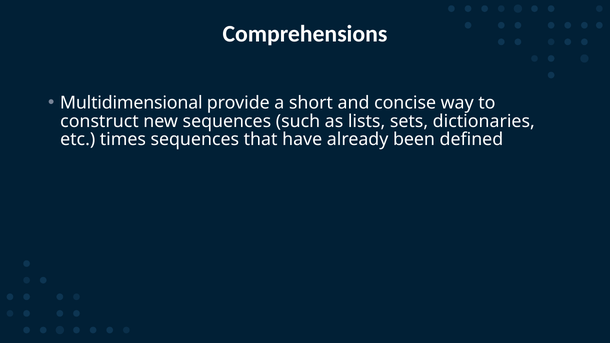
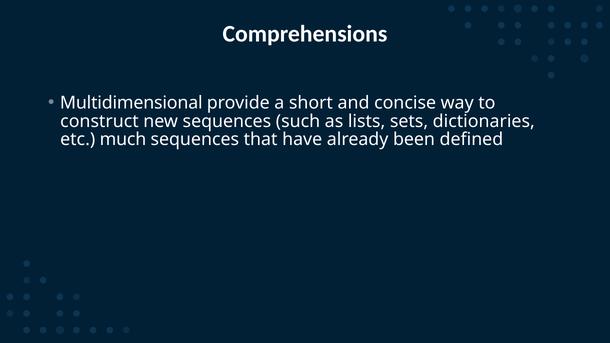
times: times -> much
